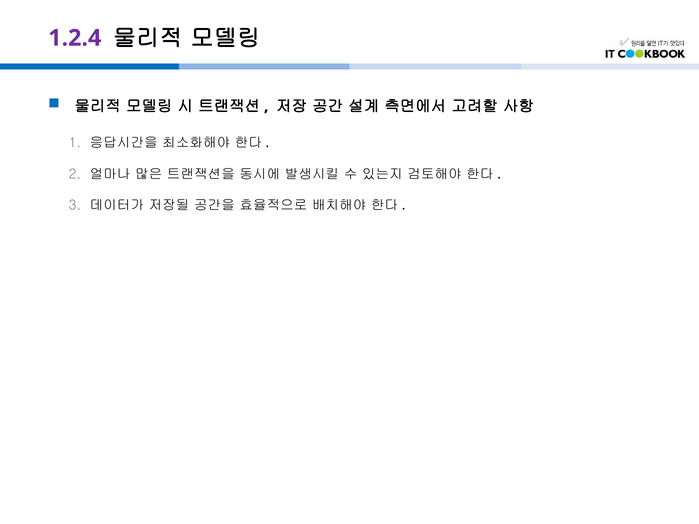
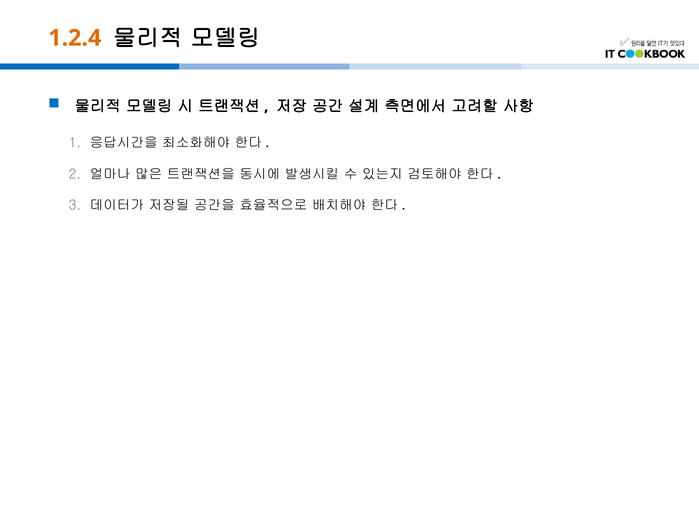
1.2.4 colour: purple -> orange
